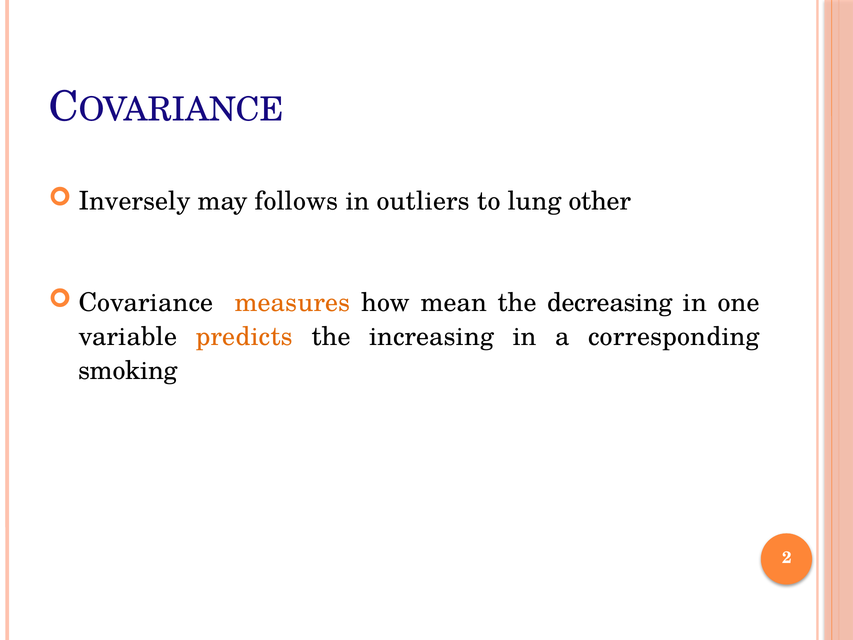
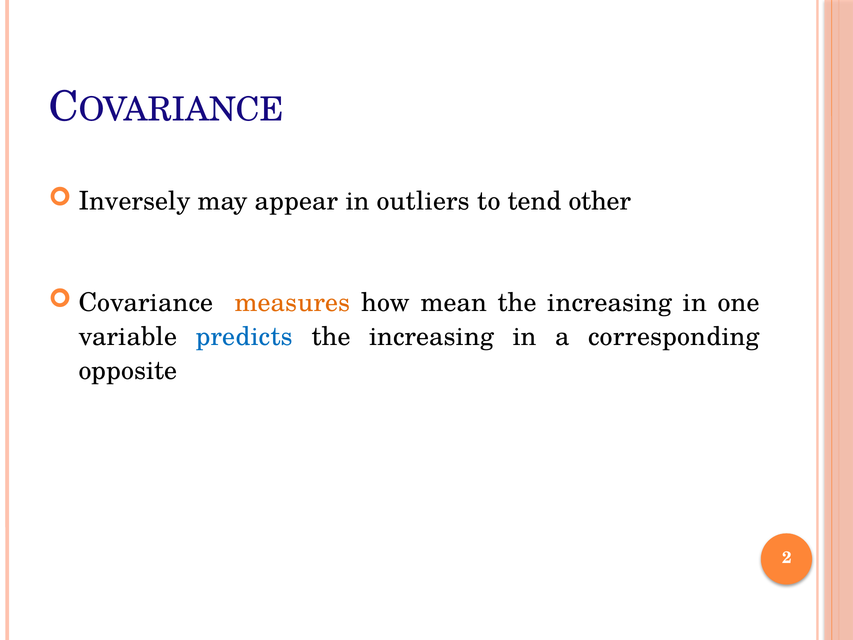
follows: follows -> appear
lung: lung -> tend
decreasing at (610, 303): decreasing -> increasing
predicts colour: orange -> blue
smoking: smoking -> opposite
